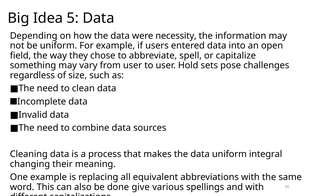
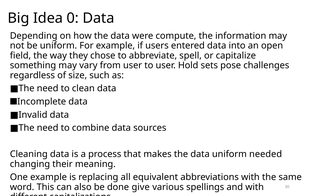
5: 5 -> 0
necessity: necessity -> compute
integral: integral -> needed
